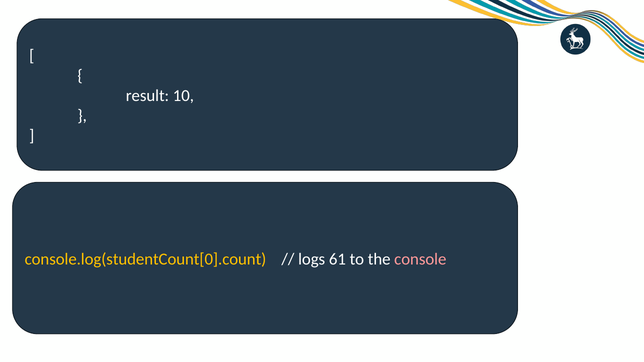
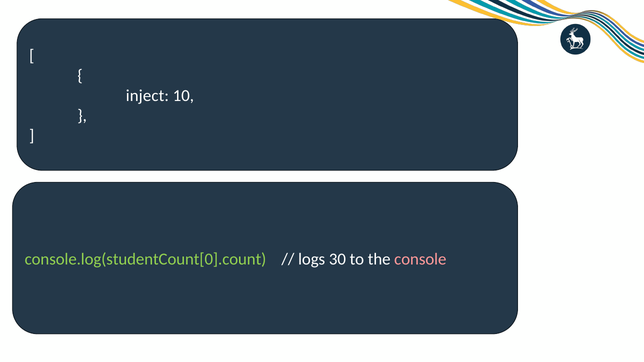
result: result -> inject
console.log(studentCount[0].count colour: yellow -> light green
61: 61 -> 30
